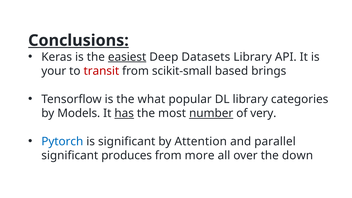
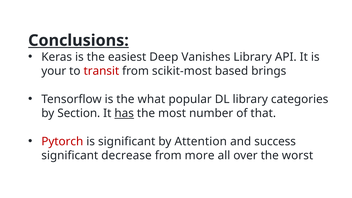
easiest underline: present -> none
Datasets: Datasets -> Vanishes
scikit-small: scikit-small -> scikit-most
Models: Models -> Section
number underline: present -> none
very: very -> that
Pytorch colour: blue -> red
parallel: parallel -> success
produces: produces -> decrease
down: down -> worst
